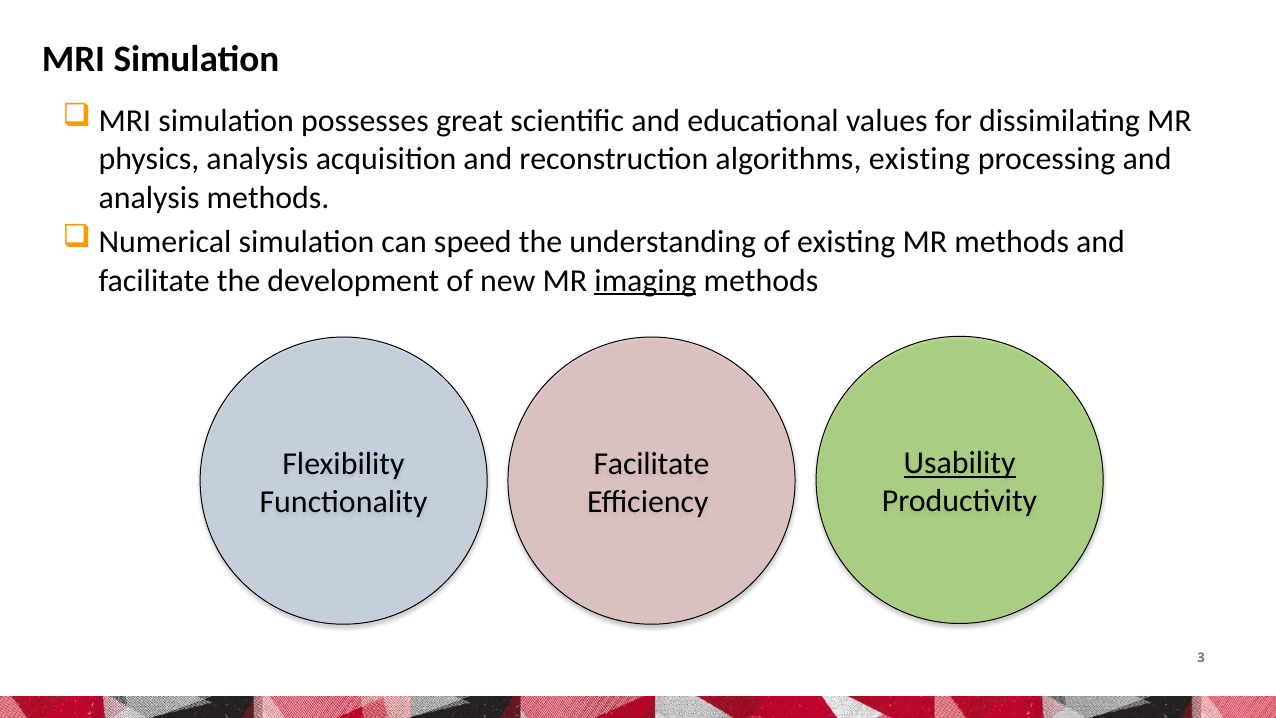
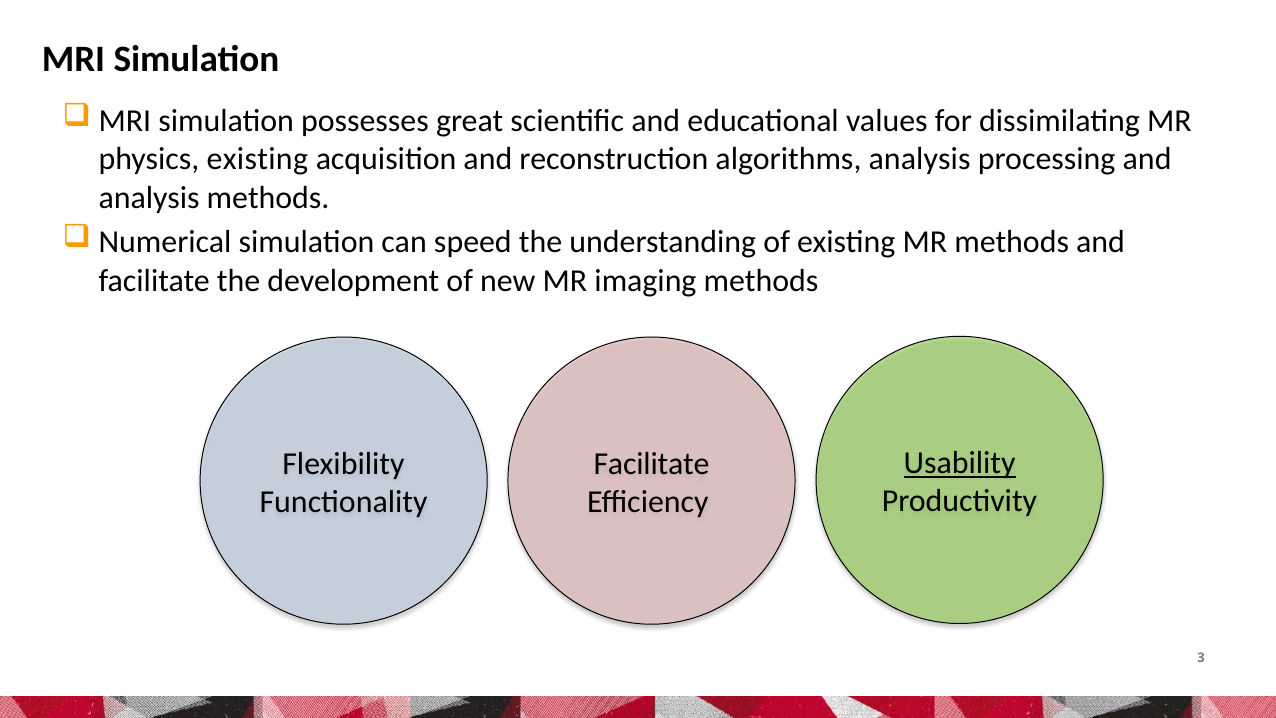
physics analysis: analysis -> existing
algorithms existing: existing -> analysis
imaging underline: present -> none
